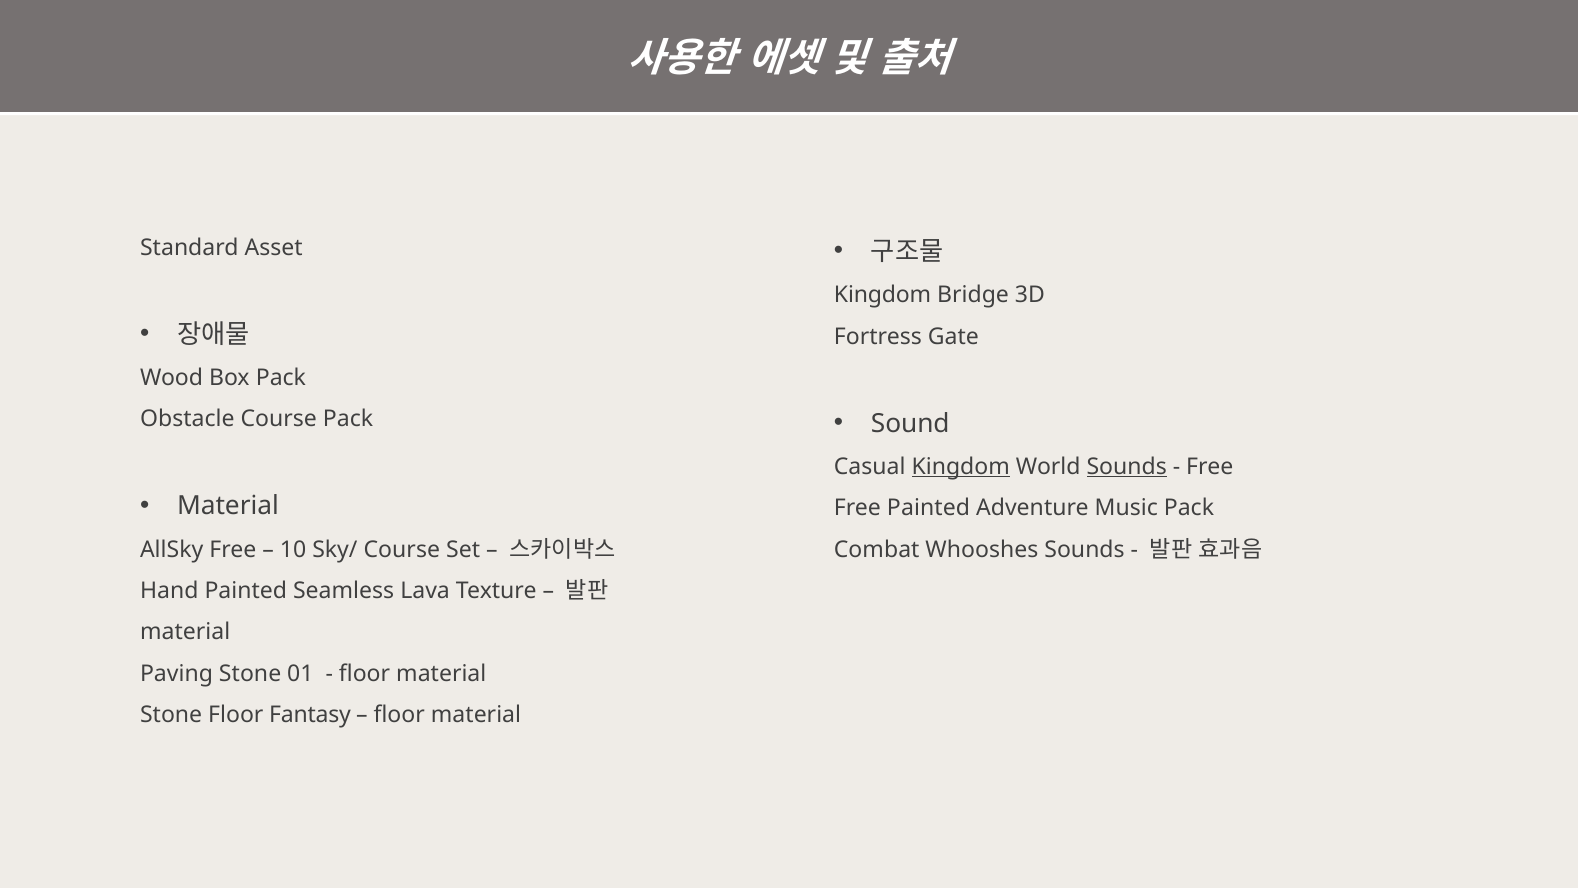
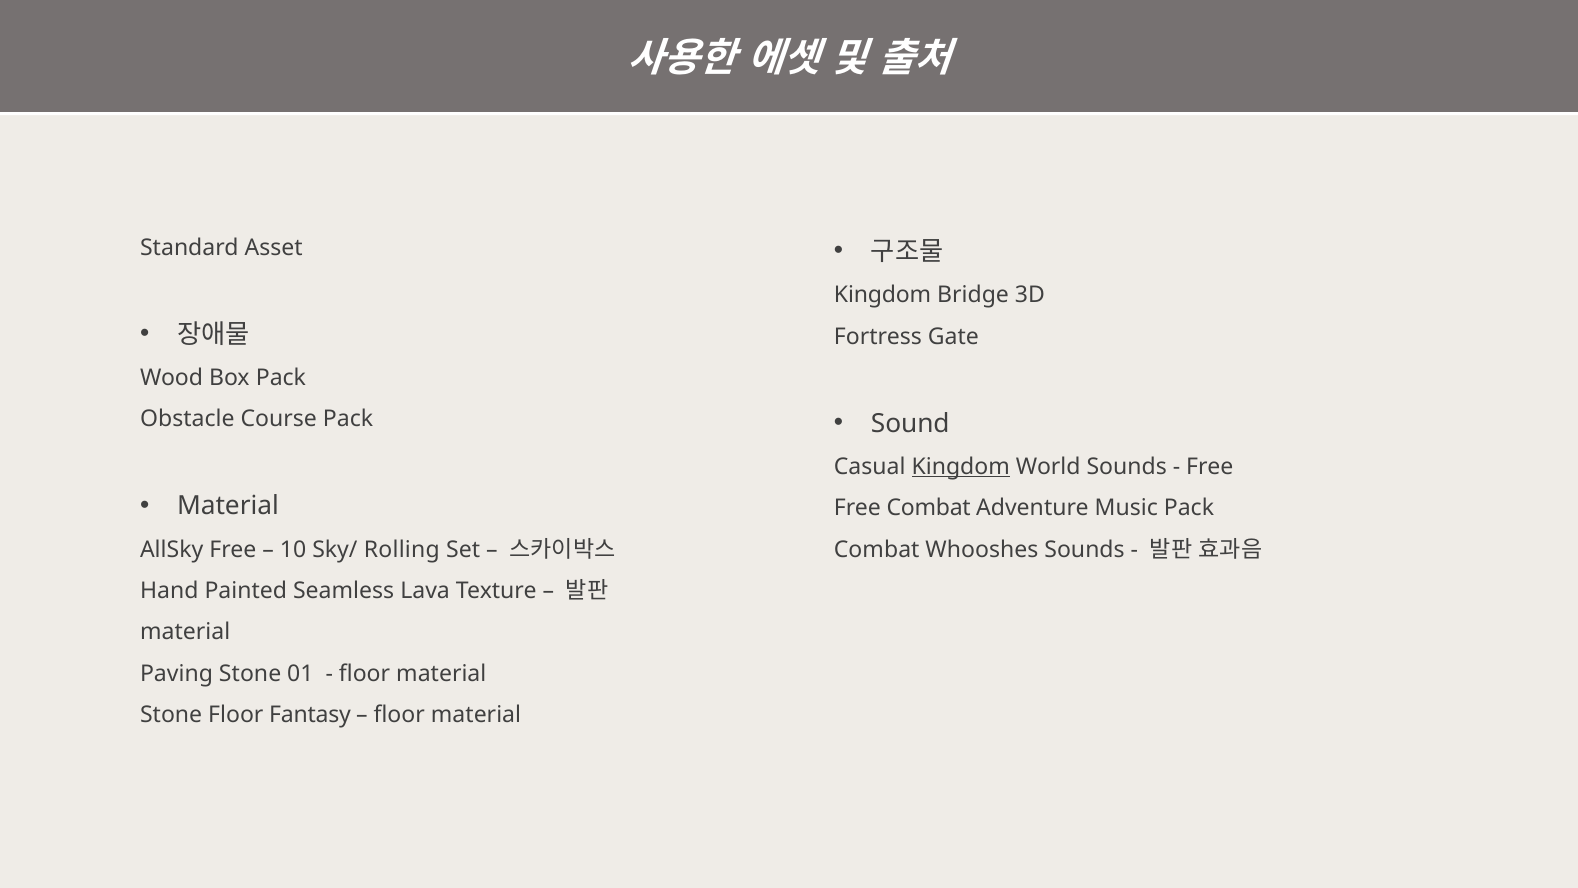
Sounds at (1127, 466) underline: present -> none
Free Painted: Painted -> Combat
Sky/ Course: Course -> Rolling
